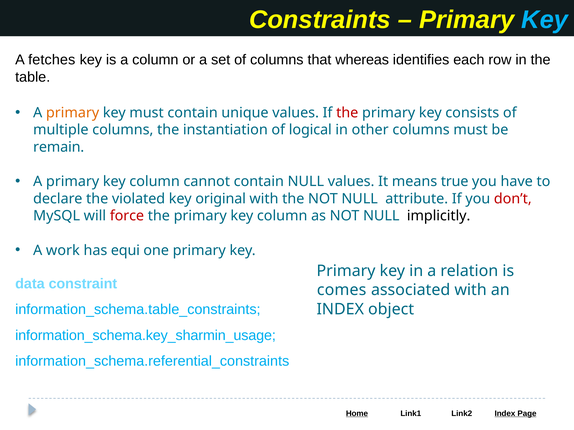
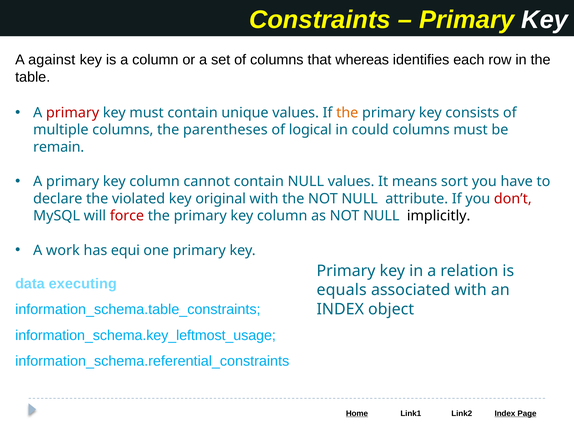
Key at (545, 20) colour: light blue -> white
fetches: fetches -> against
primary at (73, 113) colour: orange -> red
the at (347, 113) colour: red -> orange
instantiation: instantiation -> parentheses
other: other -> could
true: true -> sort
constraint: constraint -> executing
comes: comes -> equals
information_schema.key_sharmin_usage: information_schema.key_sharmin_usage -> information_schema.key_leftmost_usage
